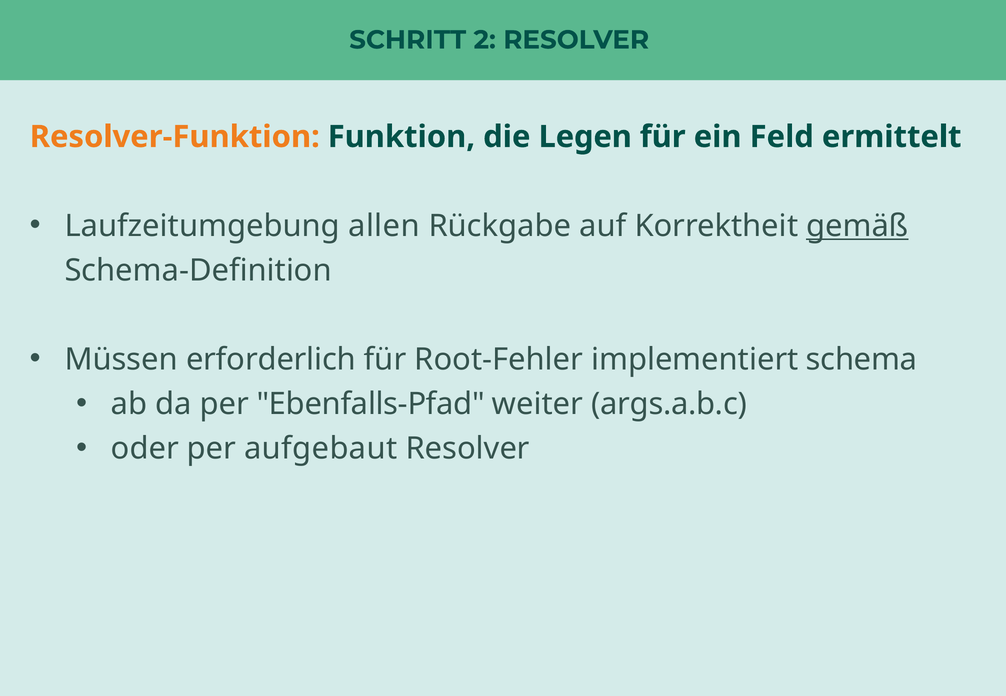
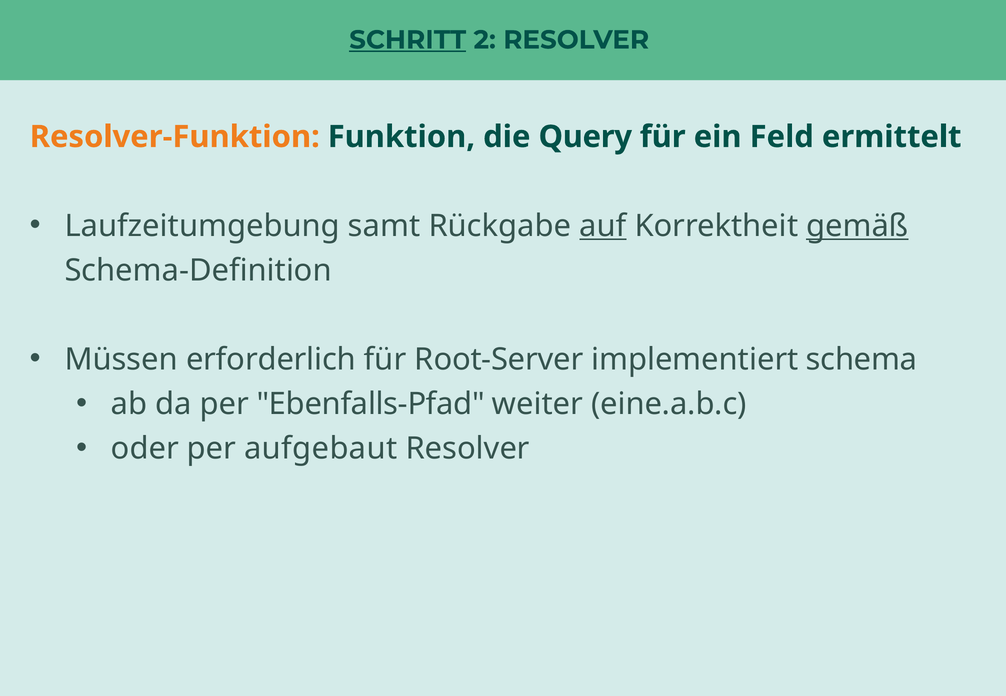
SCHRITT underline: none -> present
Legen: Legen -> Query
allen: allen -> samt
auf underline: none -> present
Root-Fehler: Root-Fehler -> Root-Server
args.a.b.c: args.a.b.c -> eine.a.b.c
